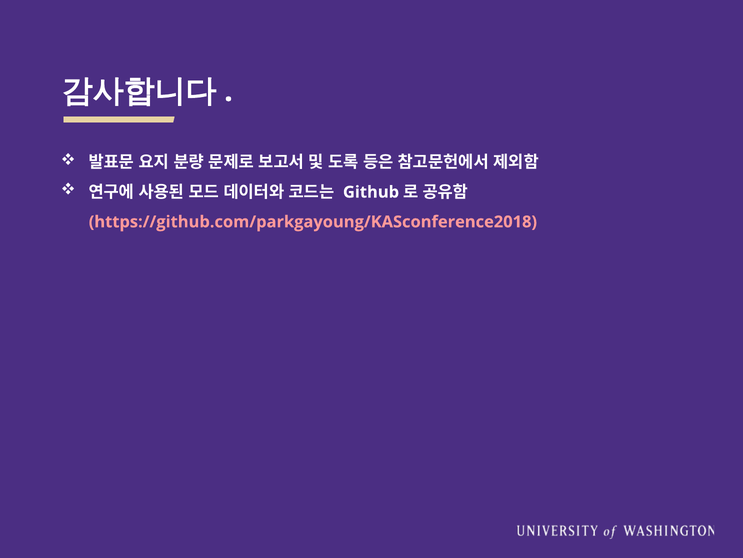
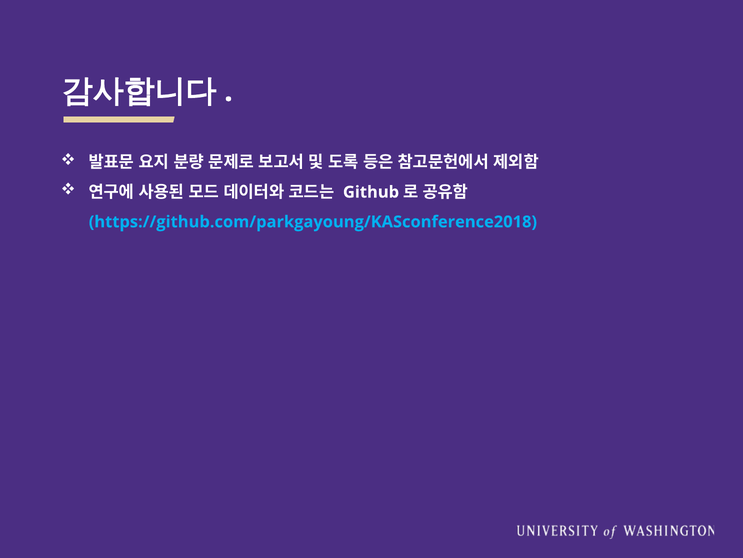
https://github.com/parkgayoung/KASconference2018 colour: pink -> light blue
